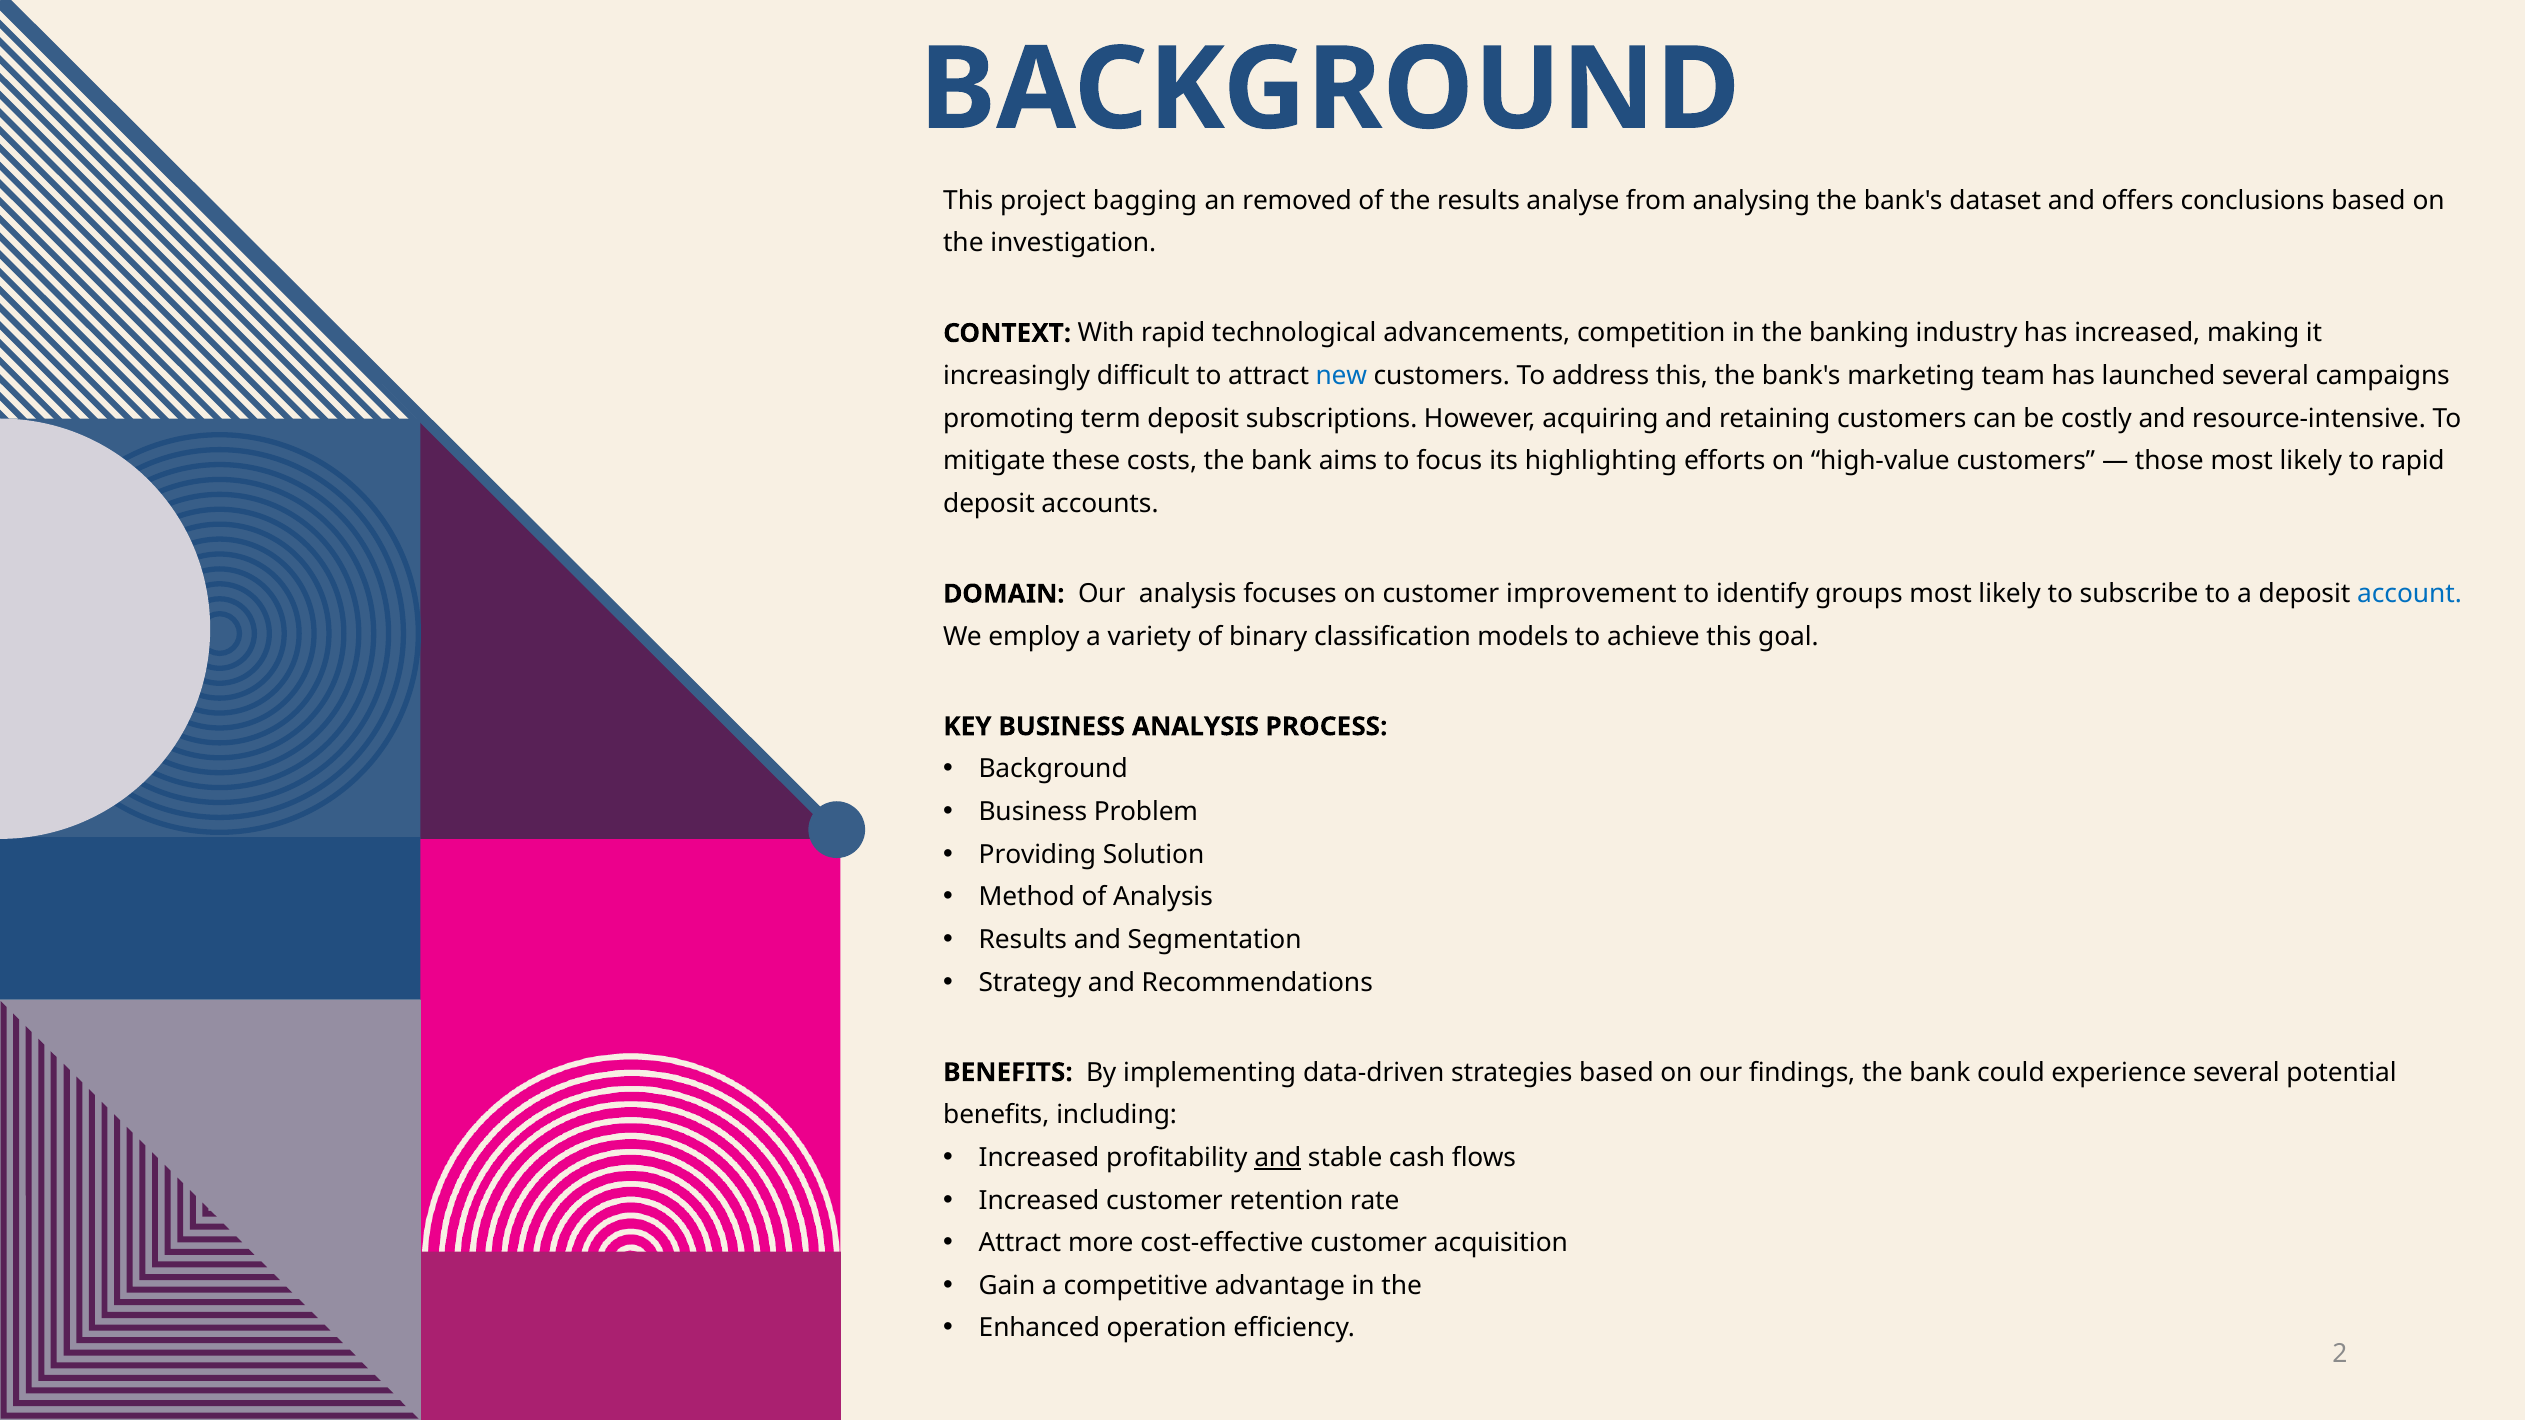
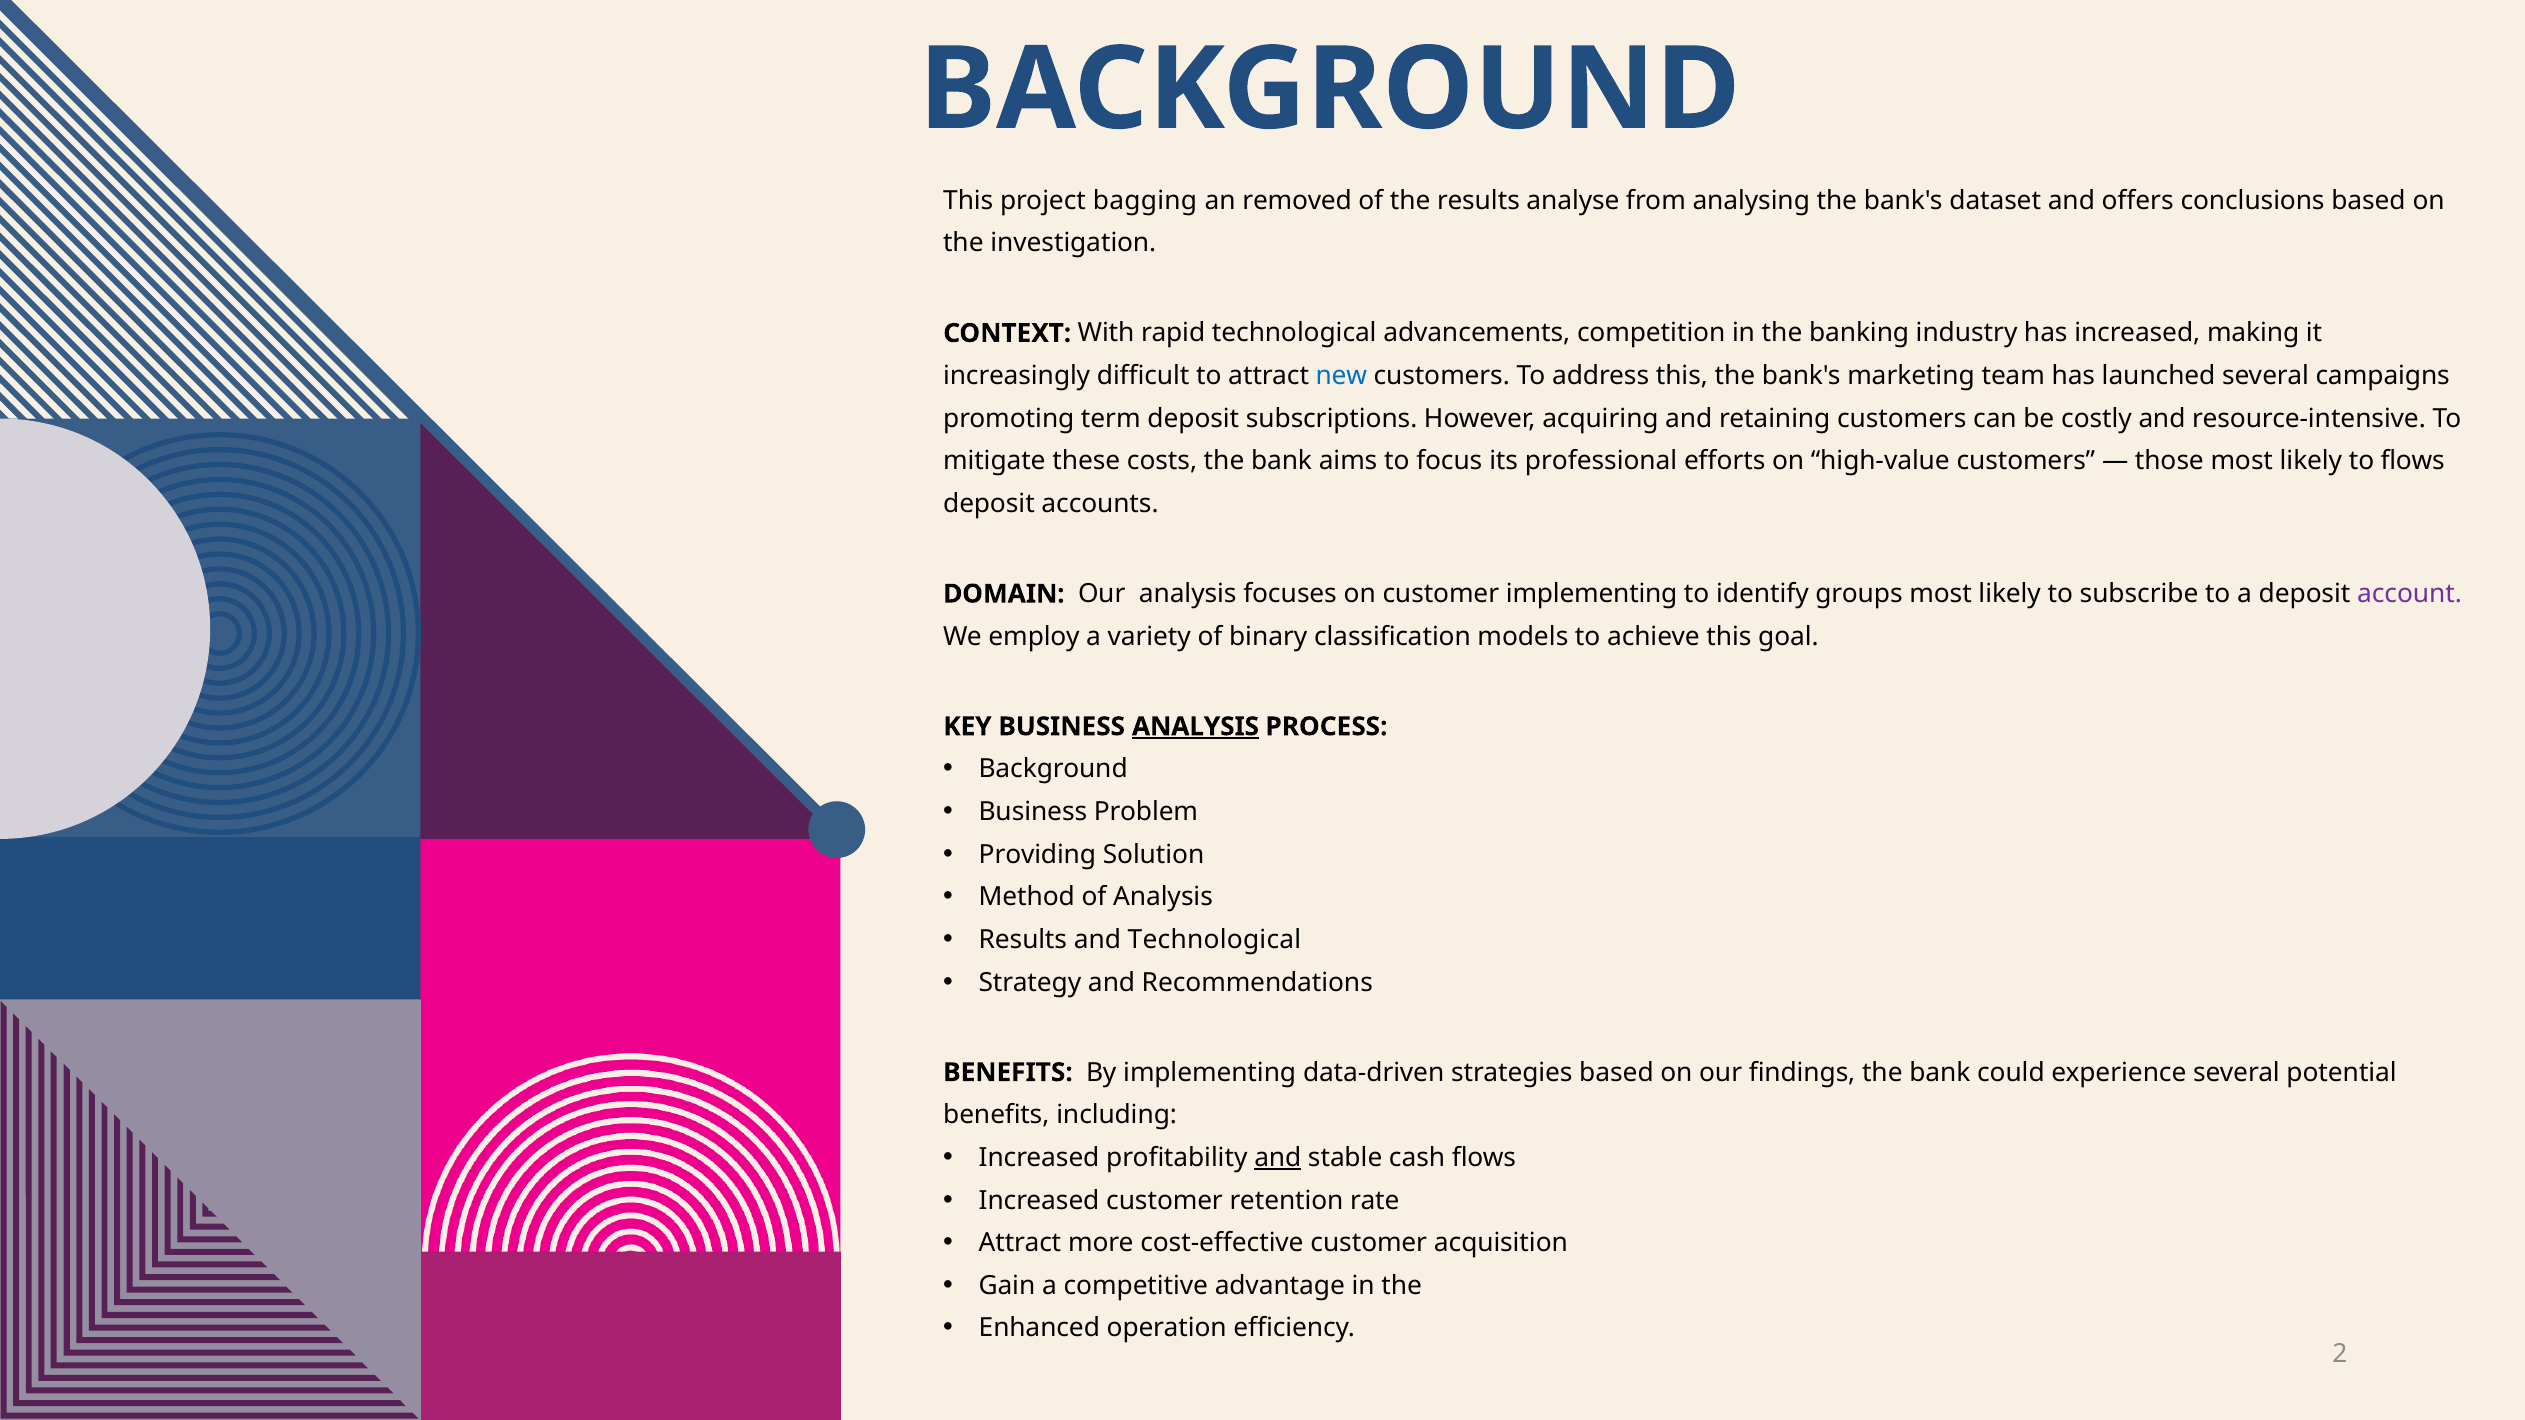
highlighting: highlighting -> professional
to rapid: rapid -> flows
customer improvement: improvement -> implementing
account colour: blue -> purple
ANALYSIS at (1195, 727) underline: none -> present
and Segmentation: Segmentation -> Technological
